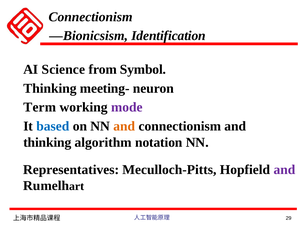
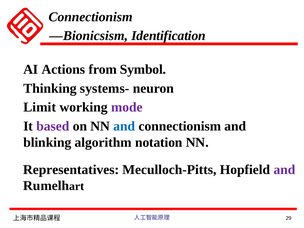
Science: Science -> Actions
meeting-: meeting- -> systems-
Term: Term -> Limit
based colour: blue -> purple
and at (124, 126) colour: orange -> blue
thinking at (47, 142): thinking -> blinking
